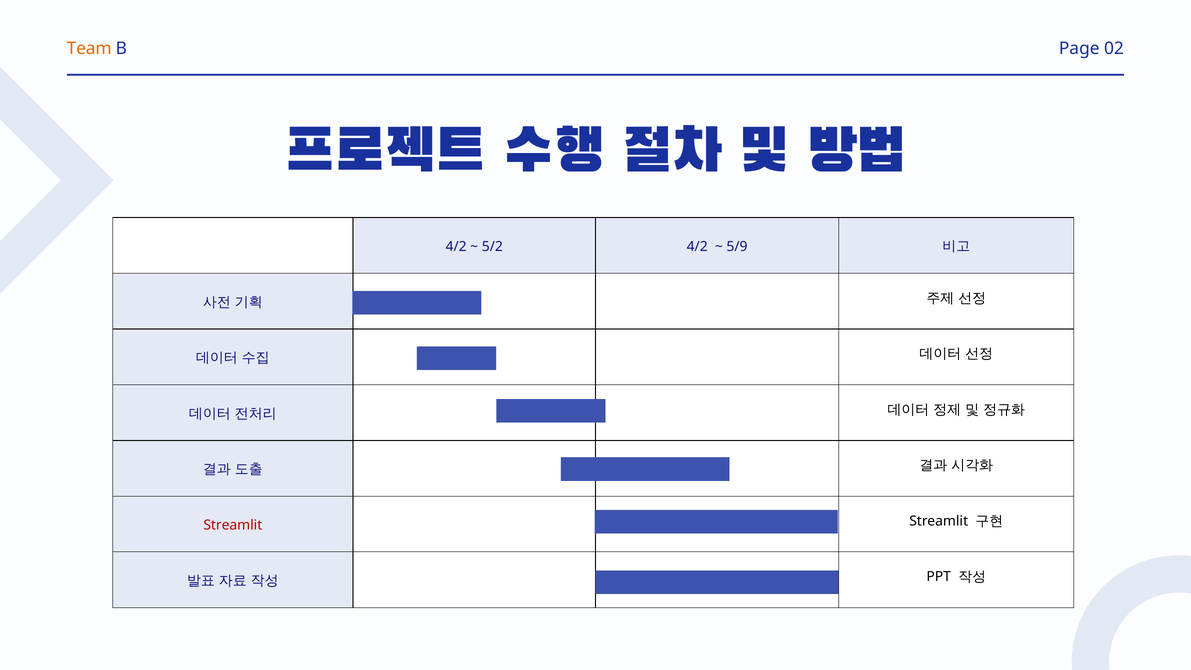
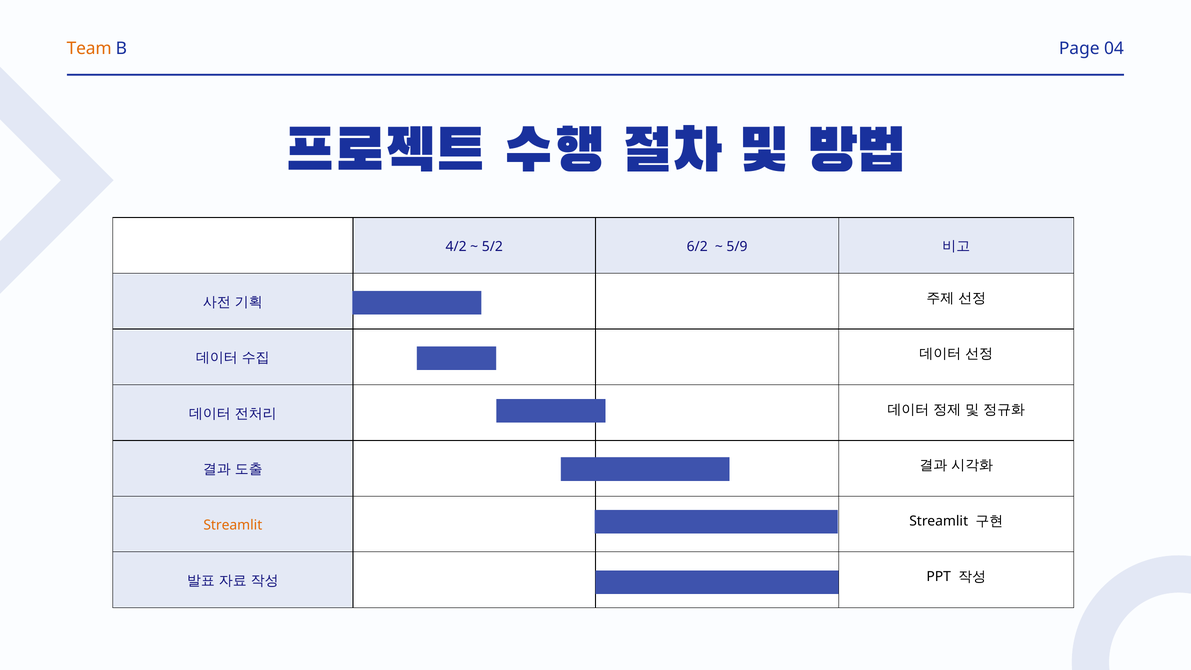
02: 02 -> 04
5/2 4/2: 4/2 -> 6/2
Streamlit at (233, 525) colour: red -> orange
